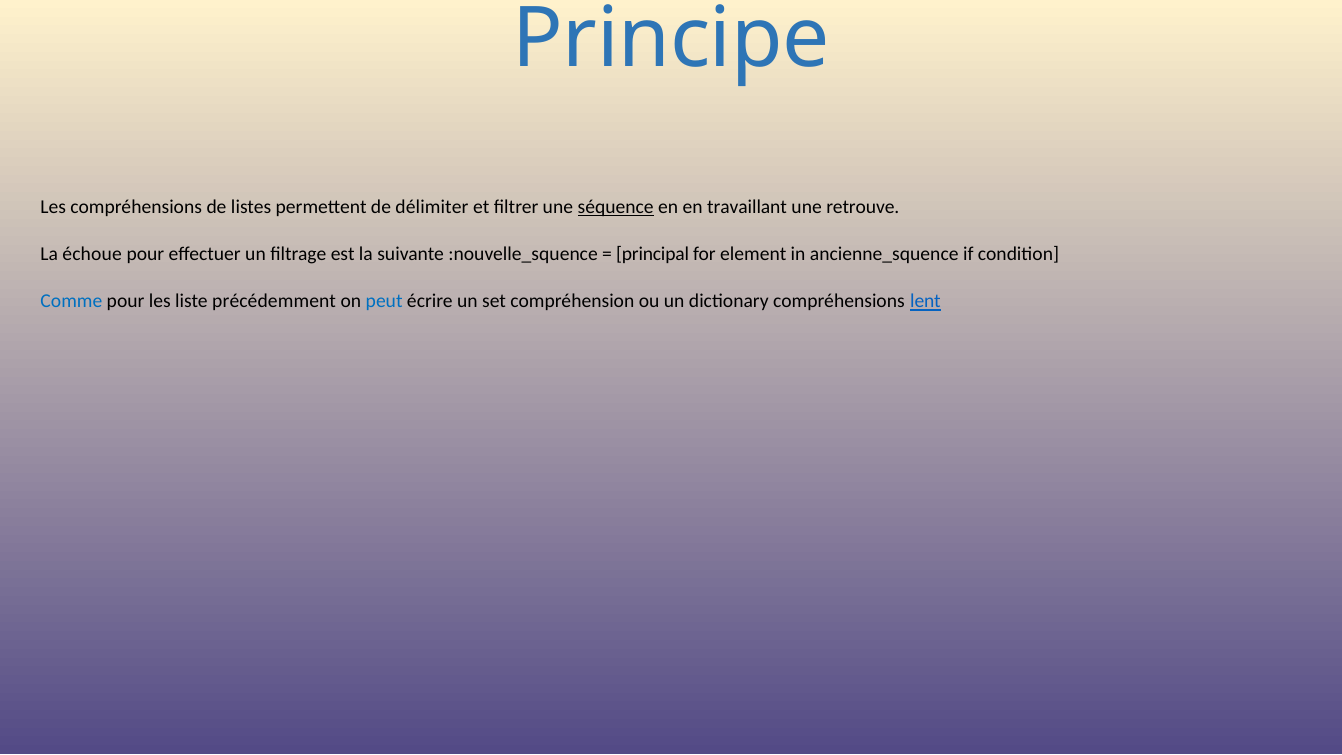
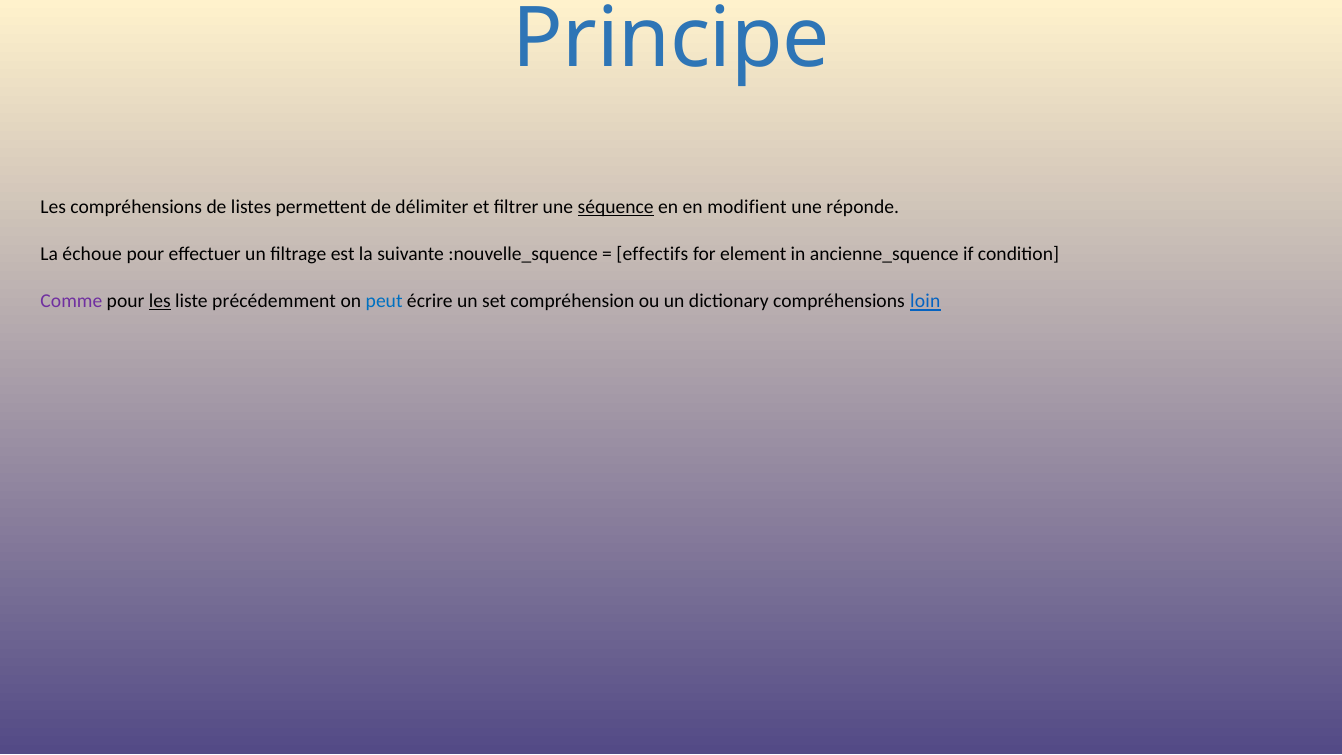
travaillant: travaillant -> modifient
retrouve: retrouve -> réponde
principal: principal -> effectifs
Comme colour: blue -> purple
les at (160, 301) underline: none -> present
lent: lent -> loin
